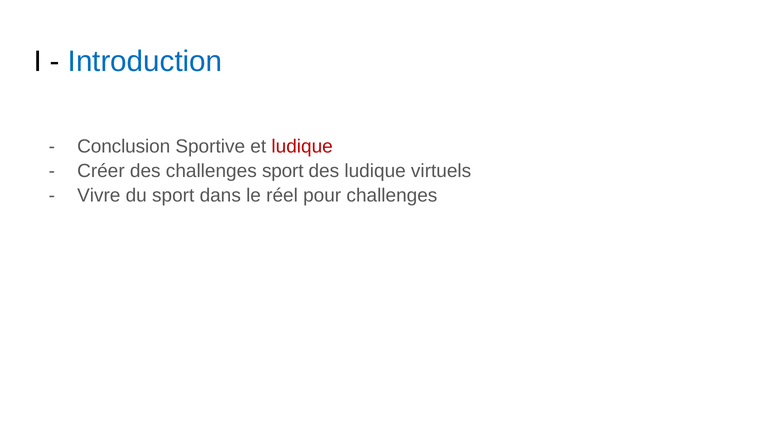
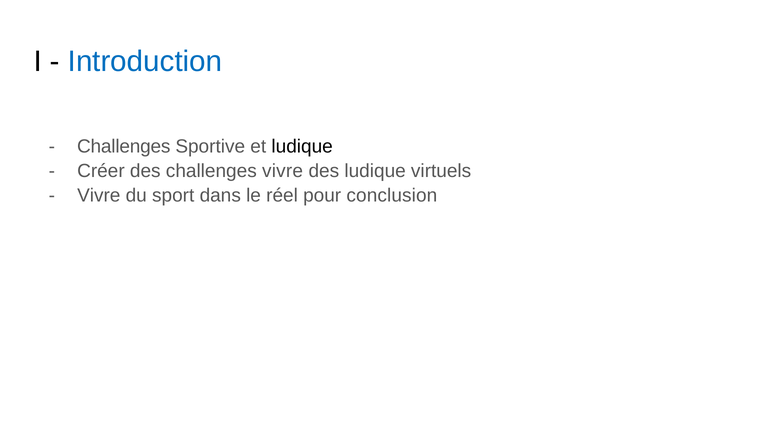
Conclusion at (124, 147): Conclusion -> Challenges
ludique at (302, 147) colour: red -> black
challenges sport: sport -> vivre
pour challenges: challenges -> conclusion
